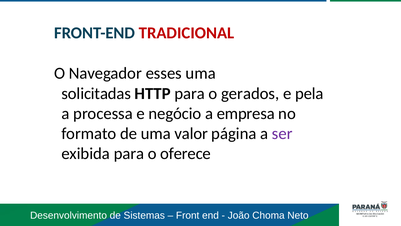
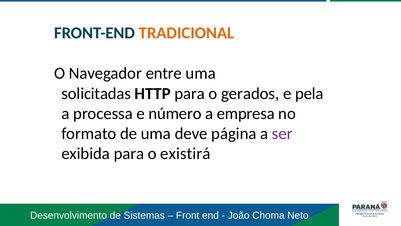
TRADICIONAL colour: red -> orange
esses: esses -> entre
negócio: negócio -> número
valor: valor -> deve
oferece: oferece -> existirá
